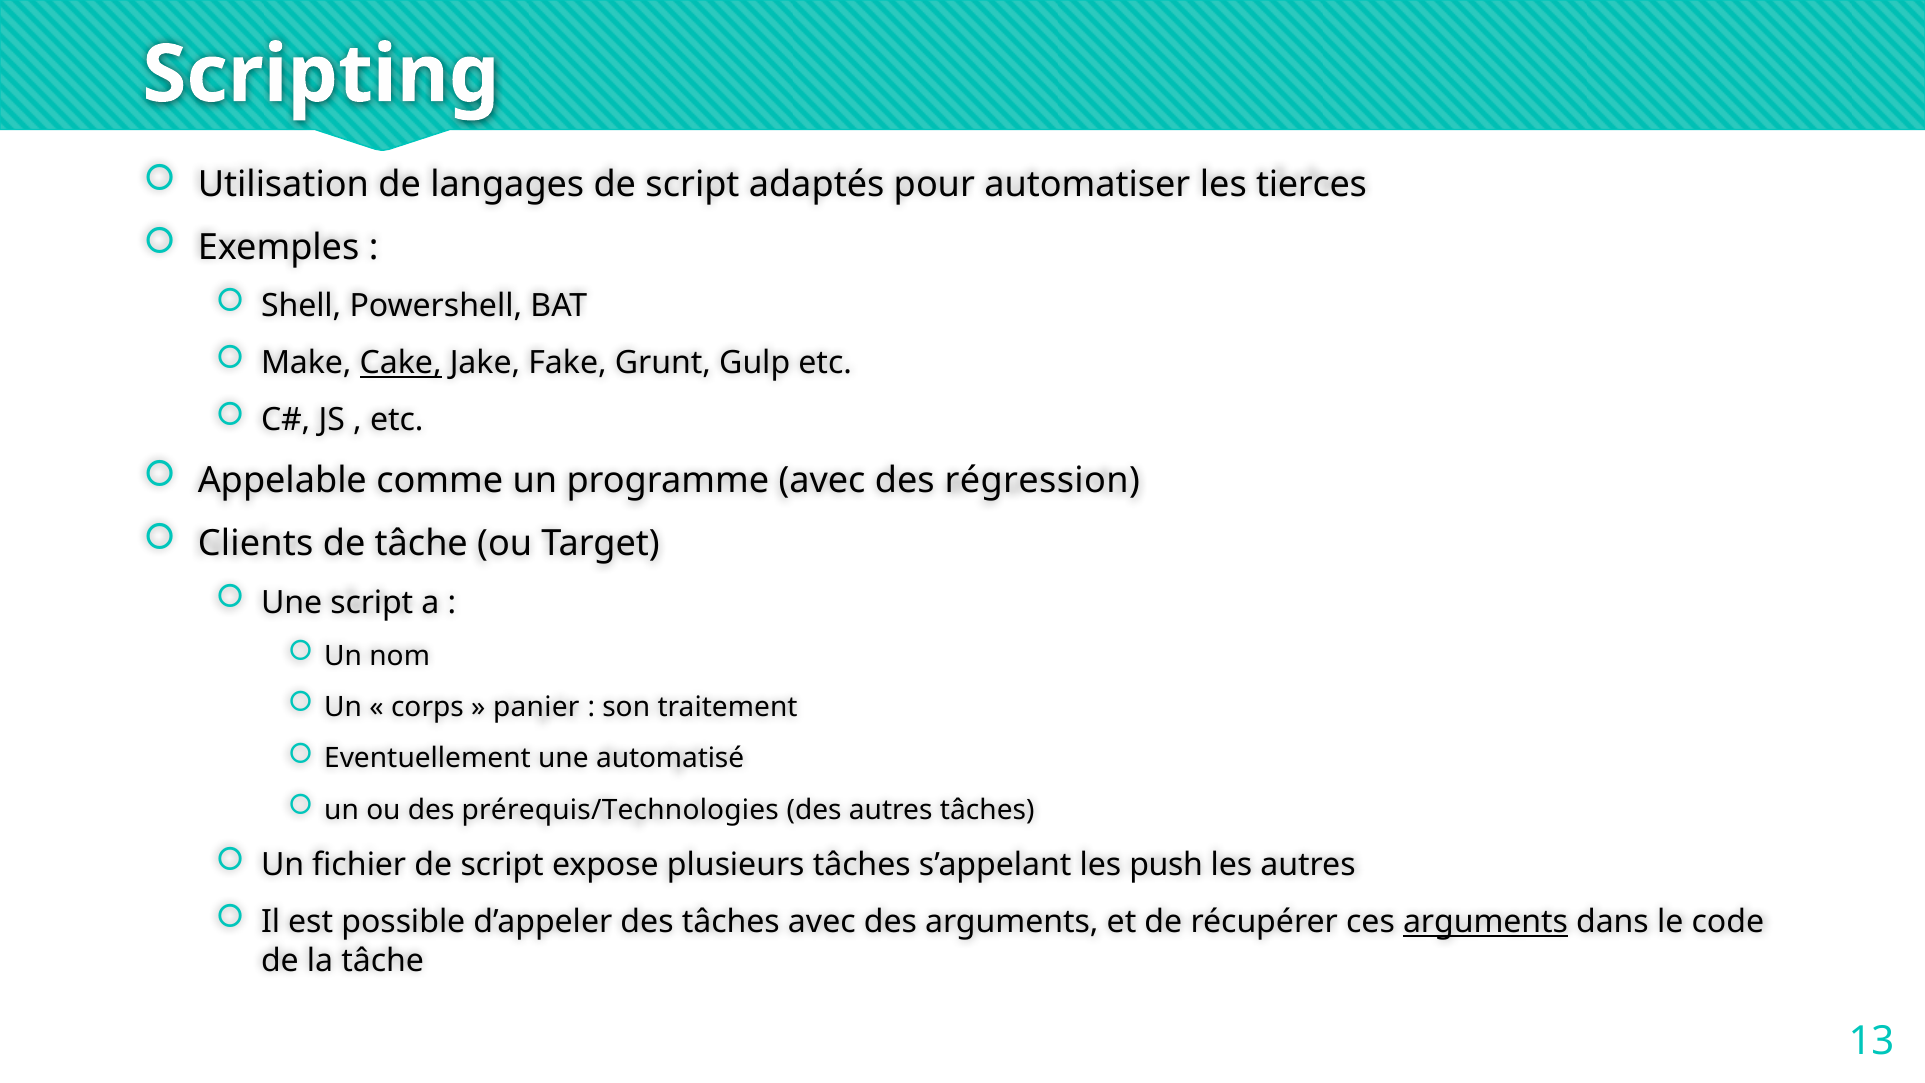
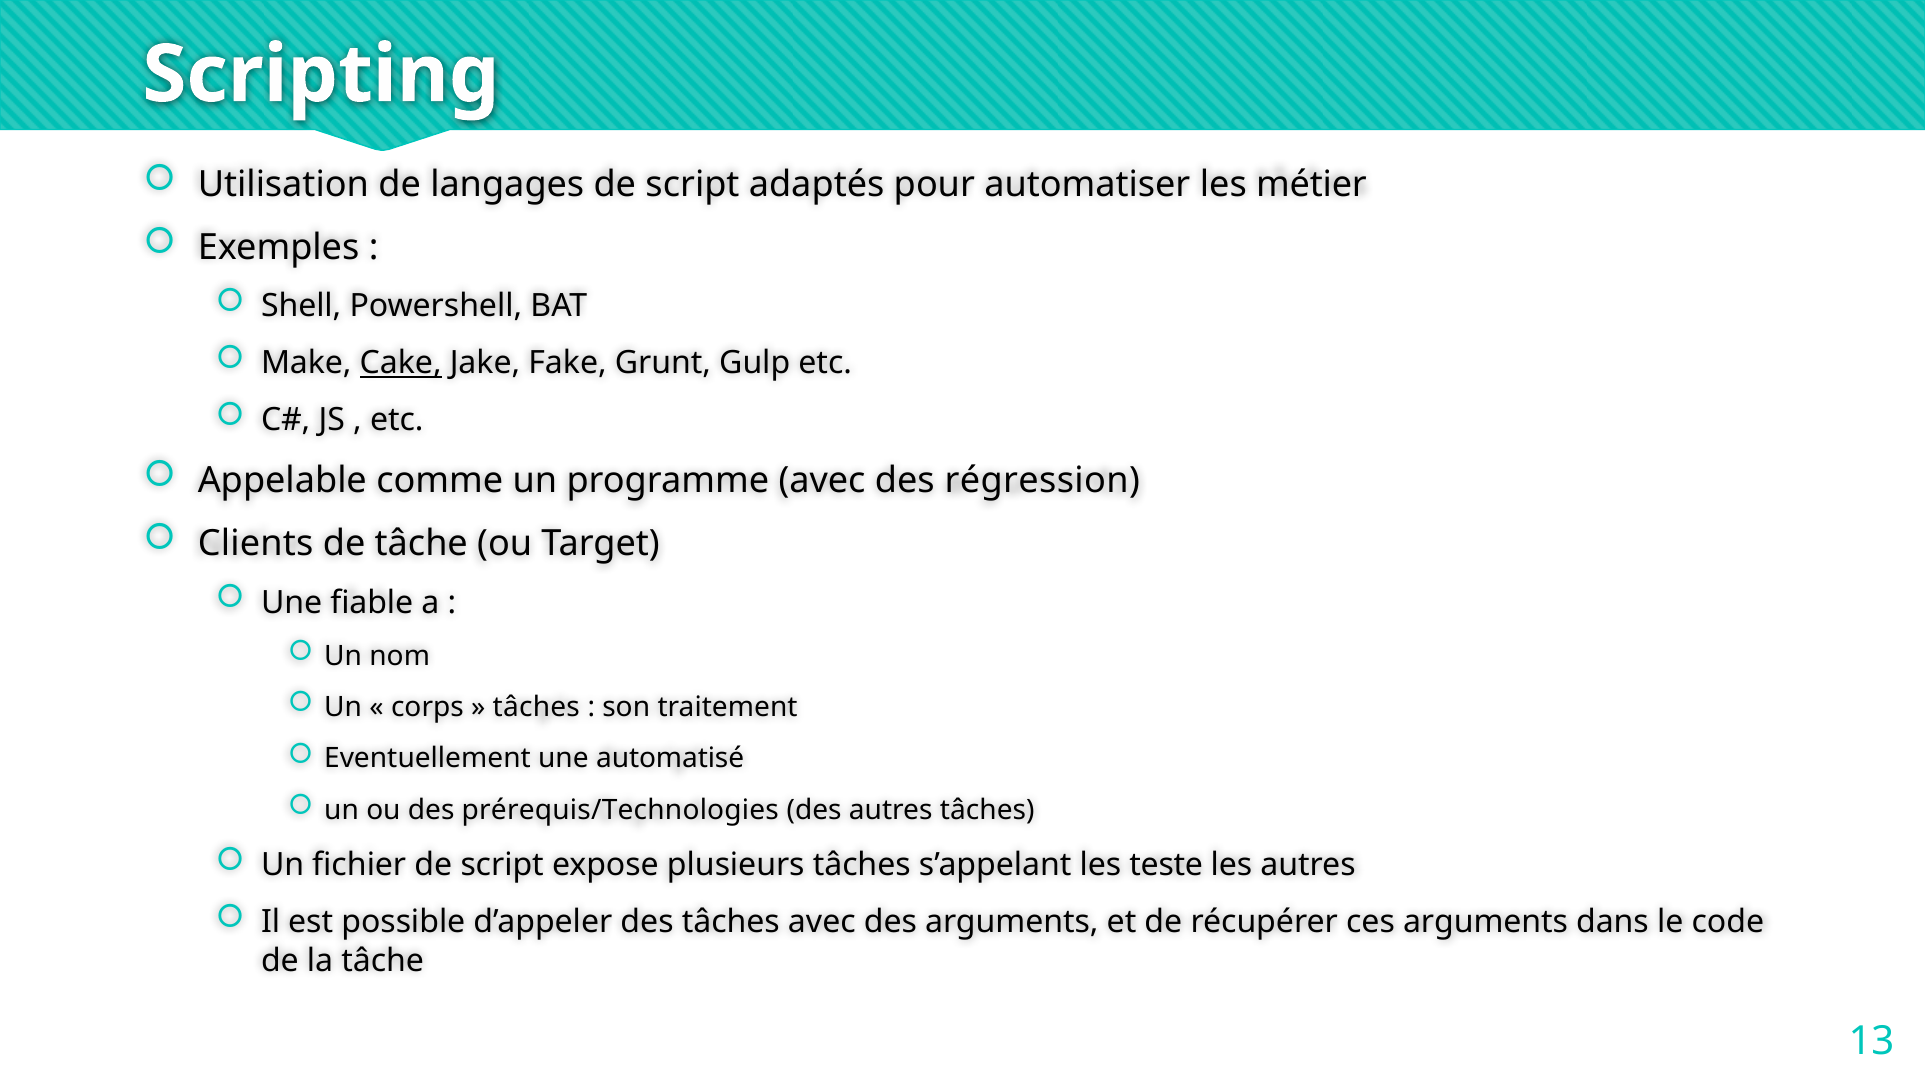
tierces: tierces -> métier
Une script: script -> fiable
panier at (536, 707): panier -> tâches
push: push -> teste
arguments at (1486, 922) underline: present -> none
